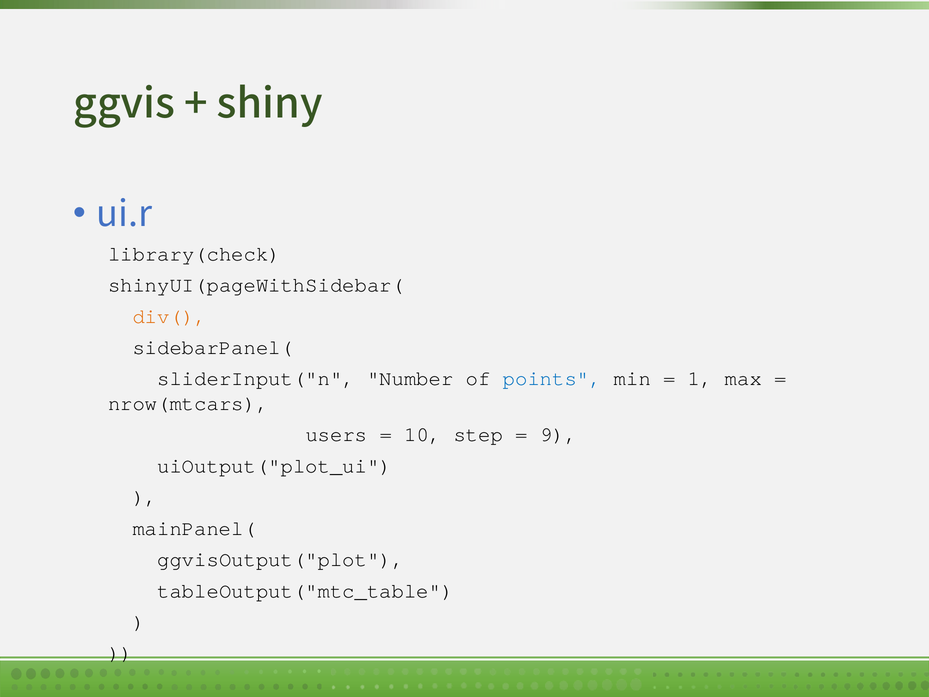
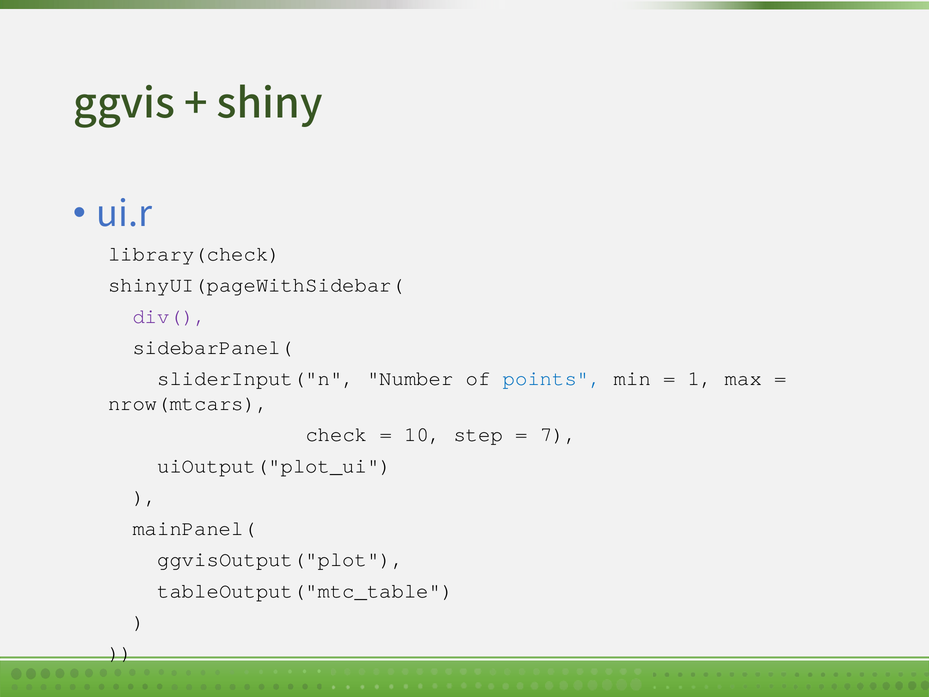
div( colour: orange -> purple
users: users -> check
9: 9 -> 7
